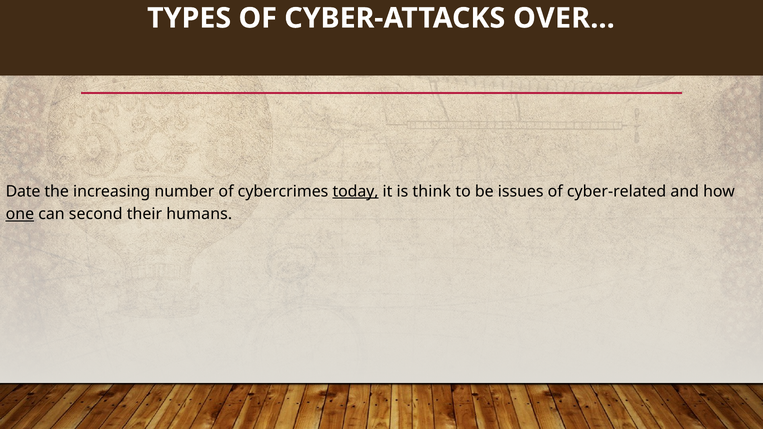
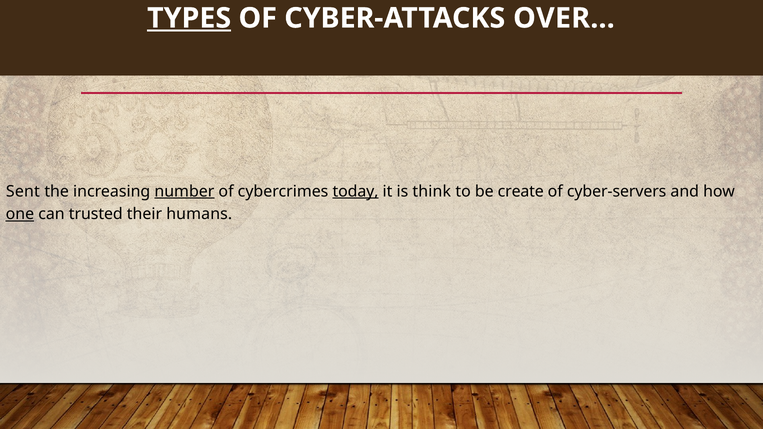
TYPES underline: none -> present
Date: Date -> Sent
number underline: none -> present
issues: issues -> create
cyber-related: cyber-related -> cyber-servers
second: second -> trusted
